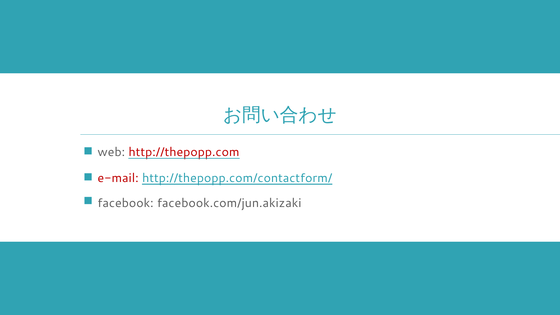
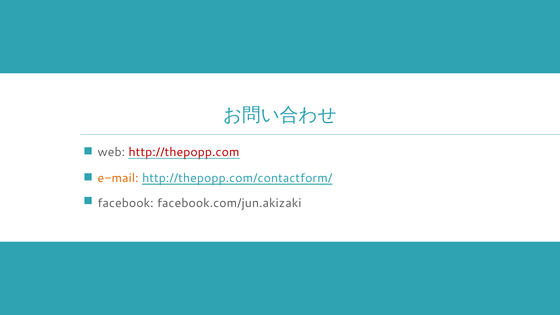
e-mail colour: red -> orange
